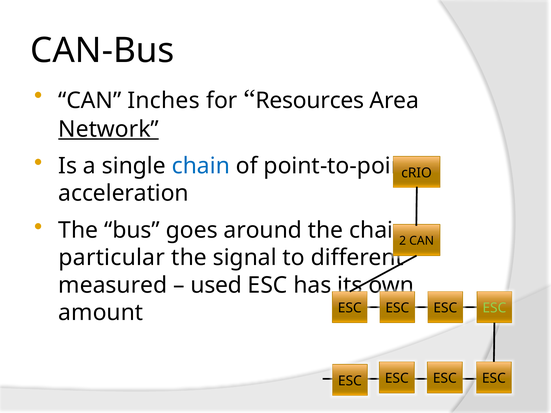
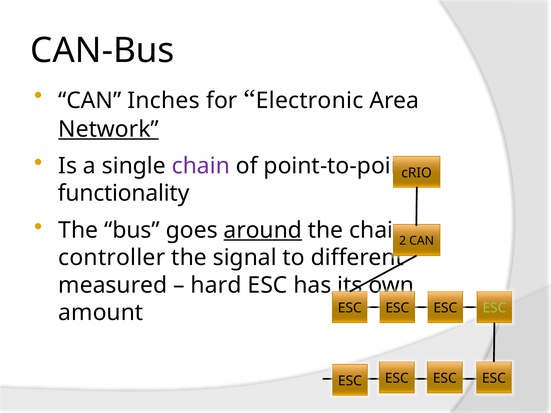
Resources: Resources -> Electronic
chain at (201, 166) colour: blue -> purple
acceleration: acceleration -> functionality
around underline: none -> present
particular: particular -> controller
used: used -> hard
